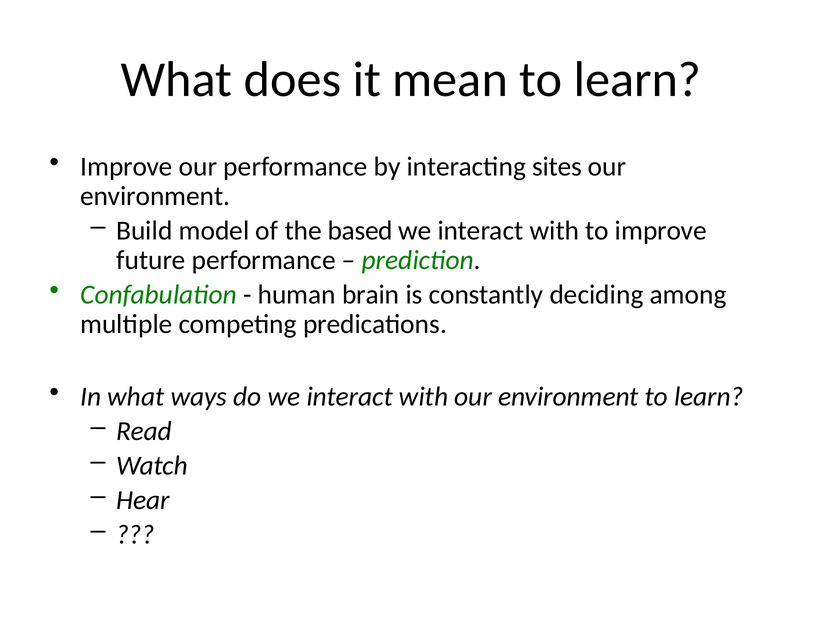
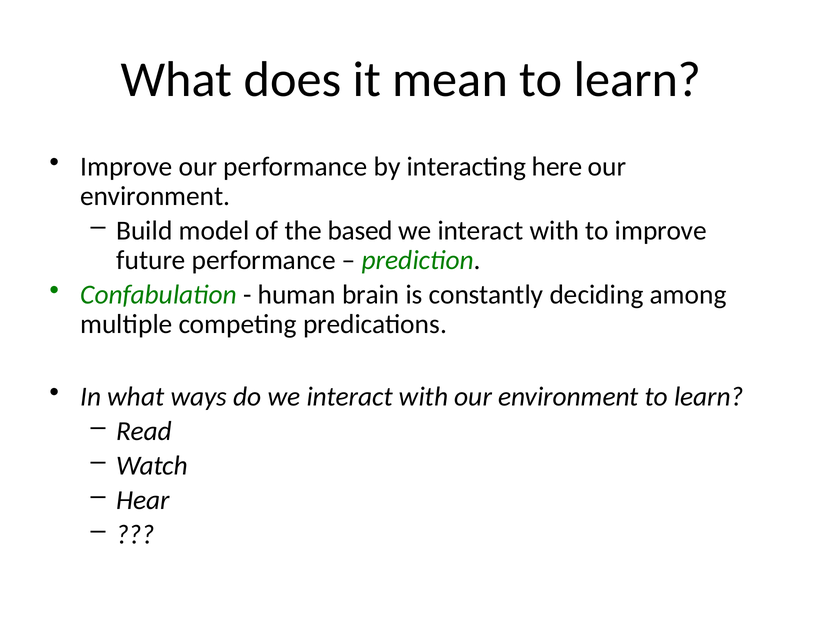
sites: sites -> here
